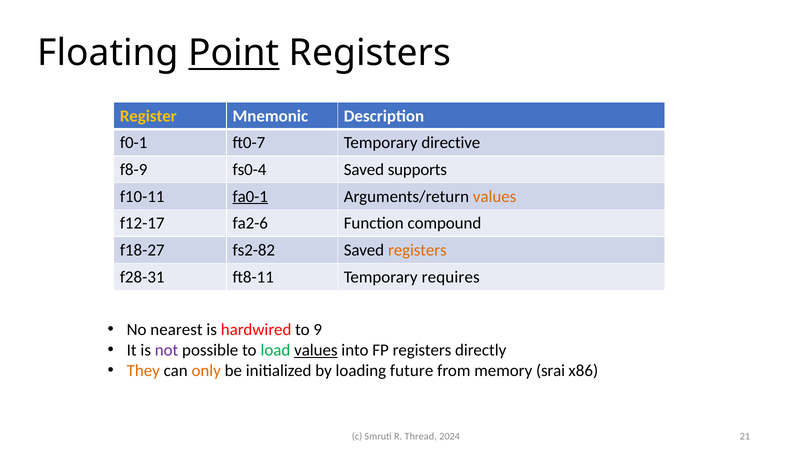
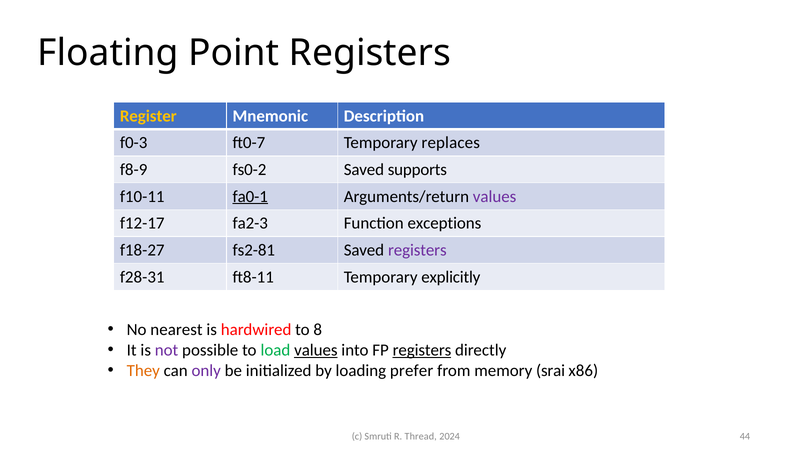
Point underline: present -> none
f0-1: f0-1 -> f0-3
directive: directive -> replaces
fs0-4: fs0-4 -> fs0-2
values at (495, 196) colour: orange -> purple
fa2-6: fa2-6 -> fa2-3
compound: compound -> exceptions
fs2-82: fs2-82 -> fs2-81
registers at (417, 250) colour: orange -> purple
requires: requires -> explicitly
9: 9 -> 8
registers at (422, 350) underline: none -> present
only colour: orange -> purple
future: future -> prefer
21: 21 -> 44
